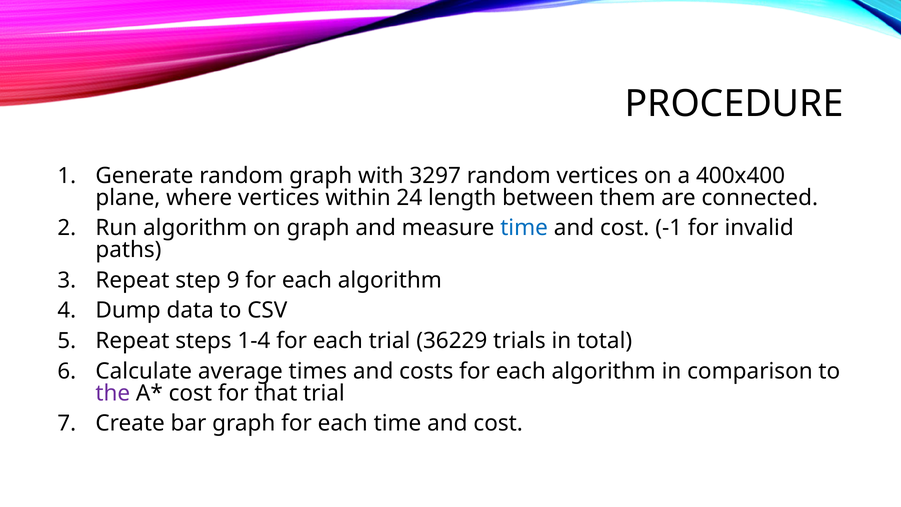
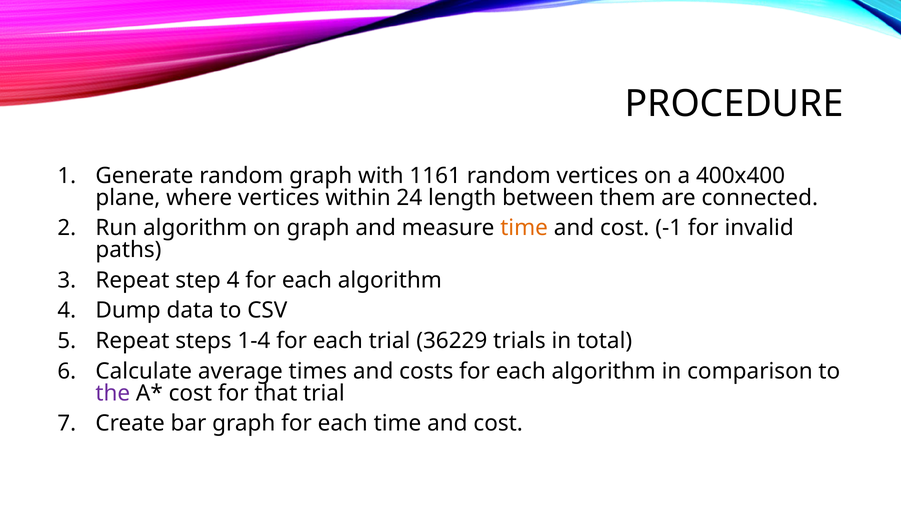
3297: 3297 -> 1161
time at (524, 228) colour: blue -> orange
step 9: 9 -> 4
